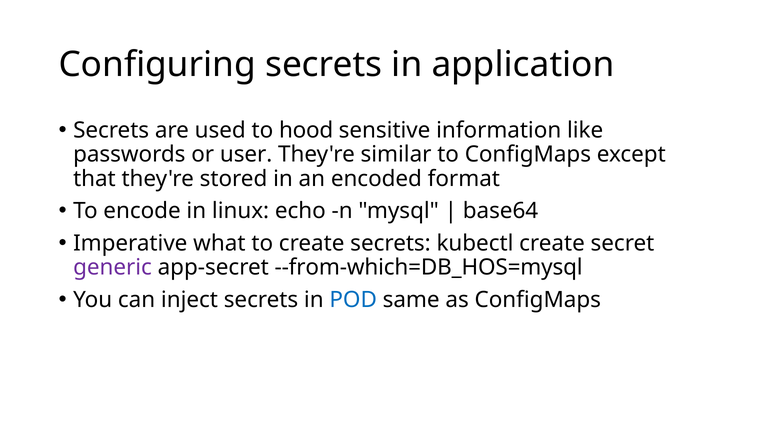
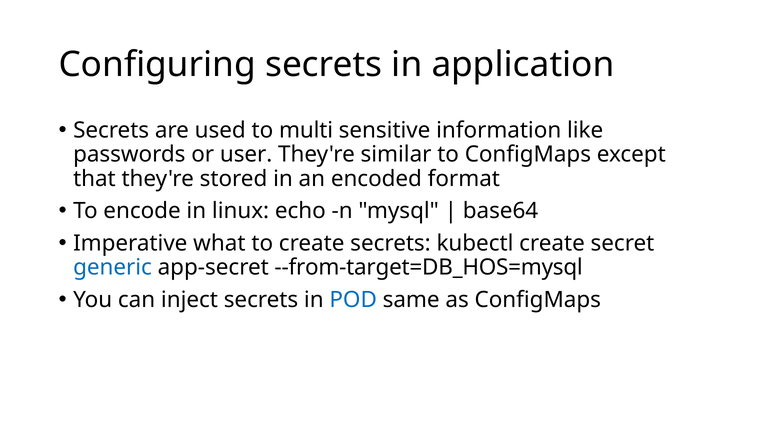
hood: hood -> multi
generic colour: purple -> blue
--from-which=DB_HOS=mysql: --from-which=DB_HOS=mysql -> --from-target=DB_HOS=mysql
